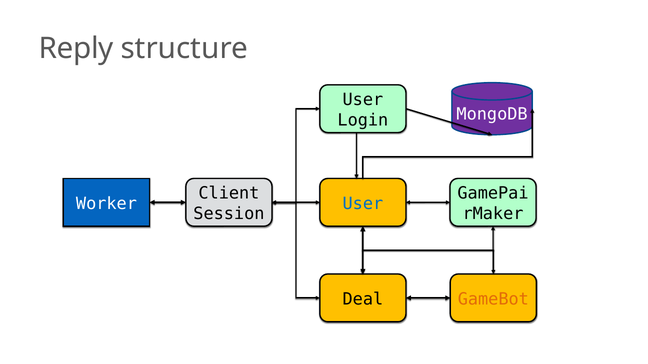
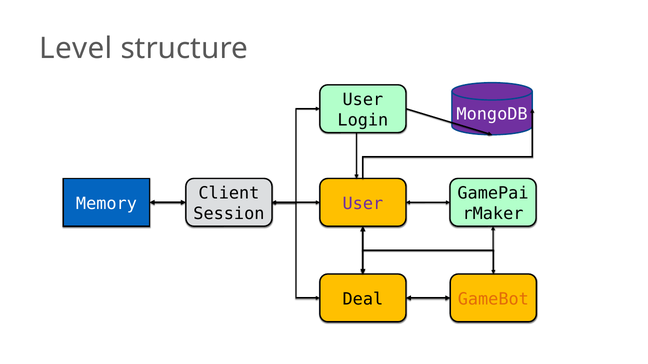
Reply: Reply -> Level
Worker: Worker -> Memory
User at (363, 204) colour: blue -> purple
